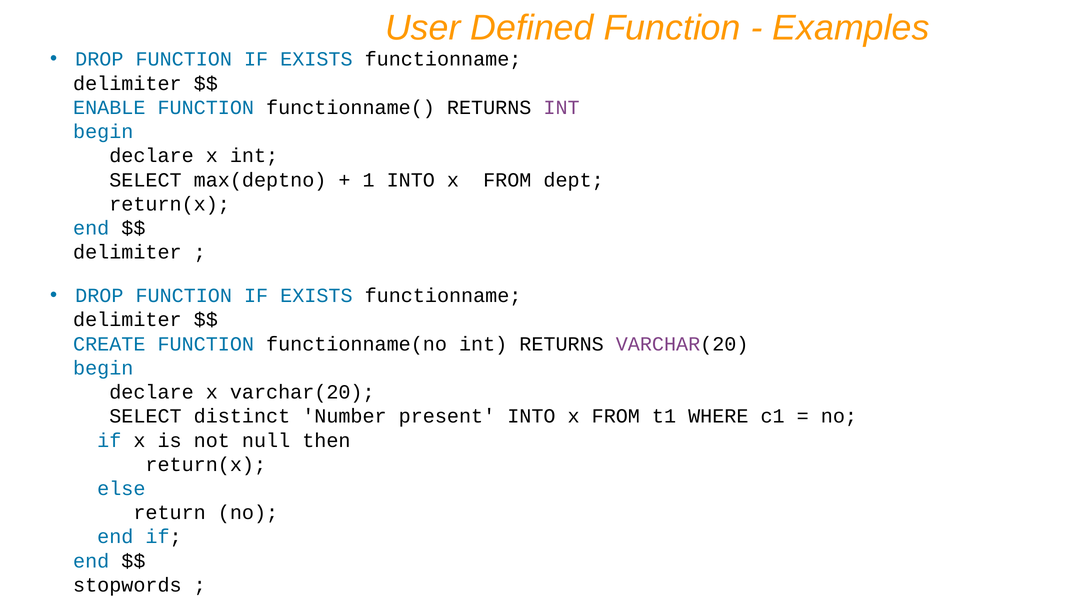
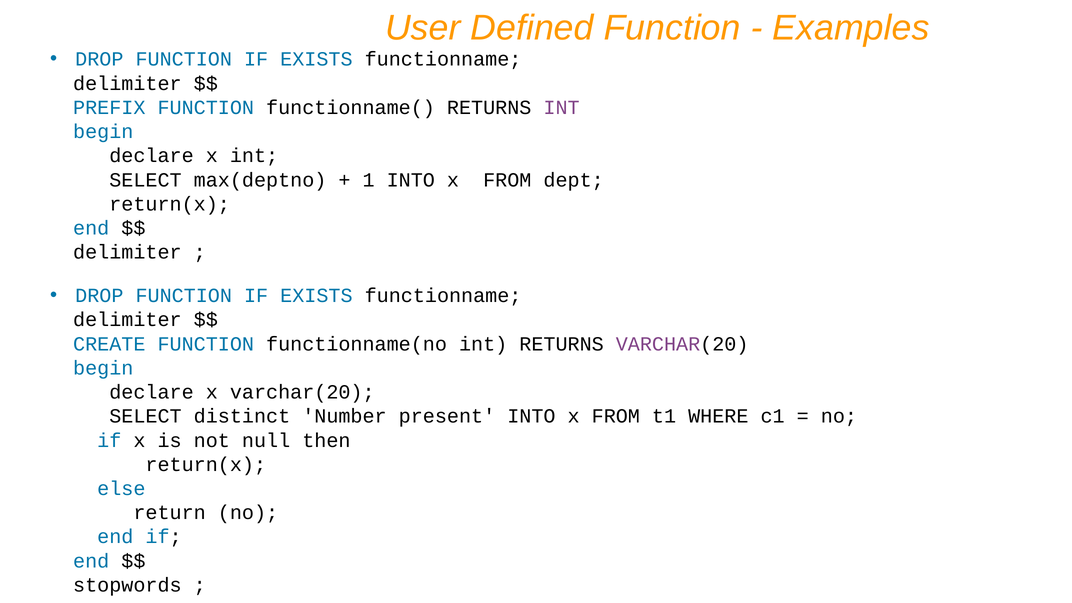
ENABLE: ENABLE -> PREFIX
